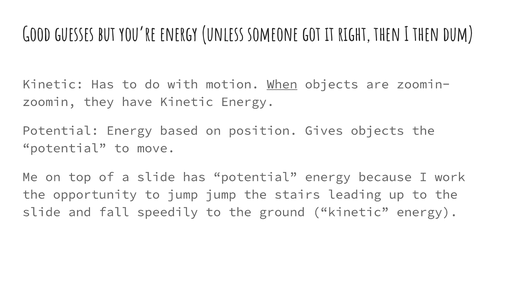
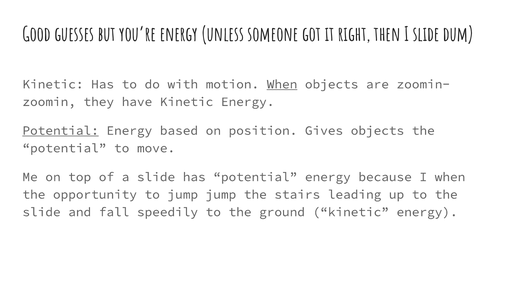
I then: then -> slide
Potential at (61, 131) underline: none -> present
I work: work -> when
